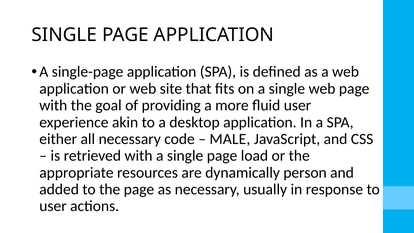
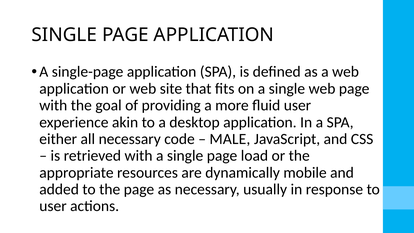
person: person -> mobile
